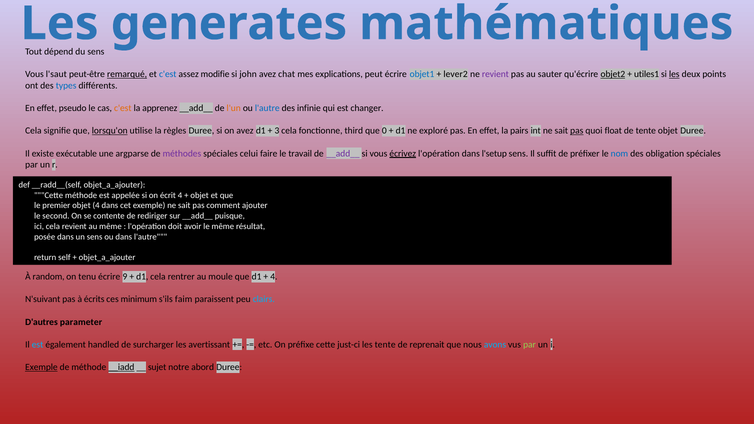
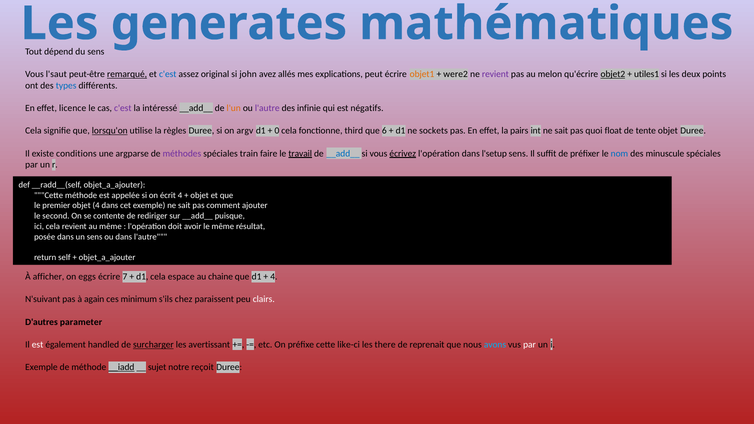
modifie: modifie -> original
chat: chat -> allés
objet1 colour: blue -> orange
lever2: lever2 -> were2
sauter: sauter -> melon
les at (674, 74) underline: present -> none
pseudo: pseudo -> licence
c'est at (123, 108) colour: orange -> purple
apprenez: apprenez -> intéressé
l'autre at (267, 108) colour: blue -> purple
changer: changer -> négatifs
on avez: avez -> argv
3: 3 -> 0
0: 0 -> 6
exploré: exploré -> sockets
pas at (577, 131) underline: present -> none
exécutable: exécutable -> conditions
celui: celui -> train
travail underline: none -> present
__add__ at (343, 154) colour: purple -> blue
obligation: obligation -> minuscule
random: random -> afficher
tenu: tenu -> eggs
9: 9 -> 7
rentrer: rentrer -> espace
moule: moule -> chaine
écrits: écrits -> again
faim: faim -> chez
clairs colour: light blue -> white
est at (38, 345) colour: light blue -> white
surcharger underline: none -> present
just-ci: just-ci -> like-ci
les tente: tente -> there
par at (530, 345) colour: light green -> white
Exemple at (41, 367) underline: present -> none
abord: abord -> reçoit
